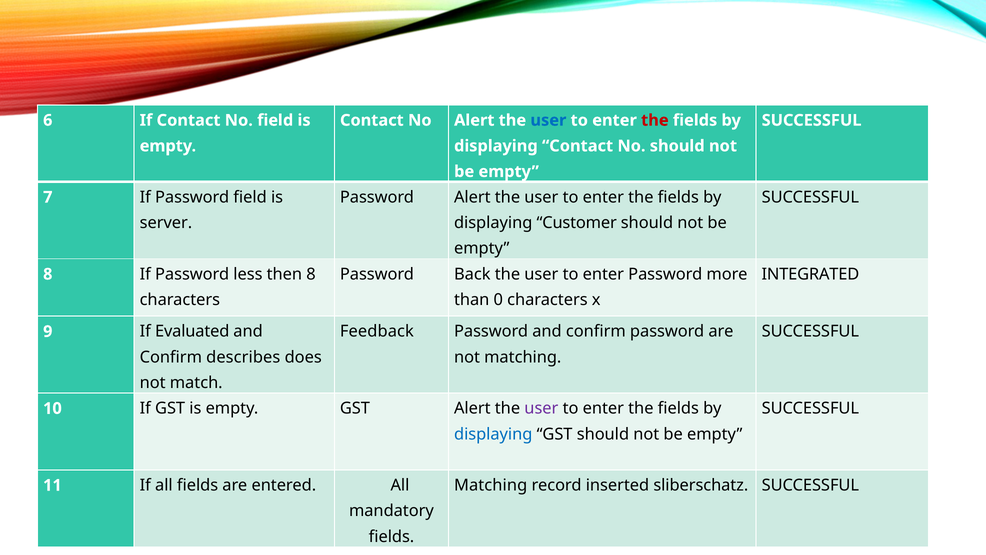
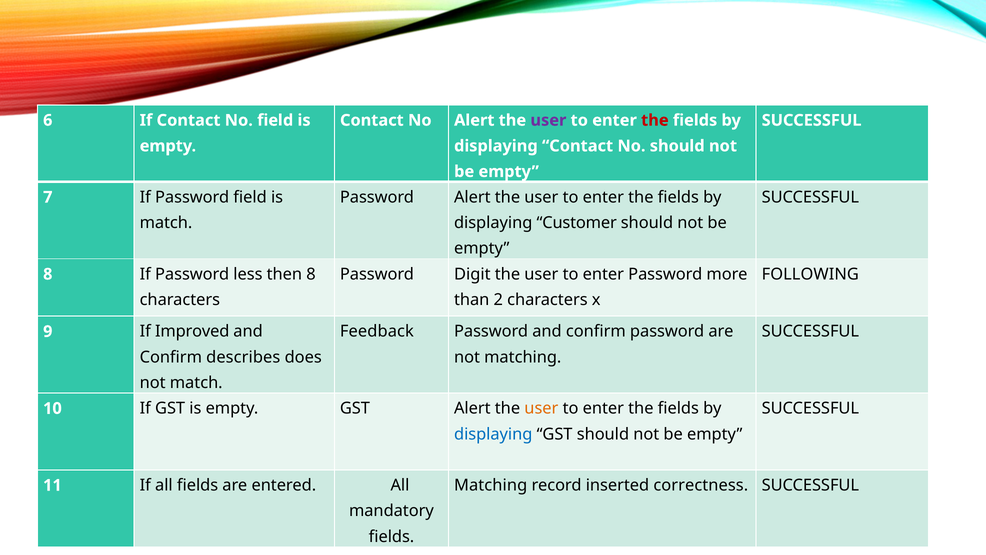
user at (548, 120) colour: blue -> purple
server at (166, 223): server -> match
Back: Back -> Digit
INTEGRATED: INTEGRATED -> FOLLOWING
0: 0 -> 2
Evaluated: Evaluated -> Improved
user at (541, 408) colour: purple -> orange
sliberschatz: sliberschatz -> correctness
